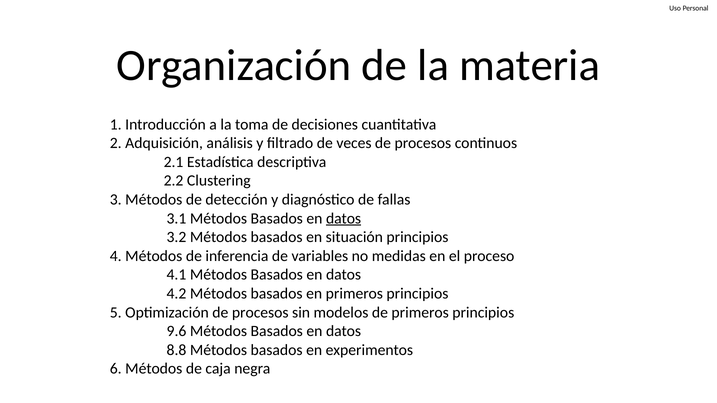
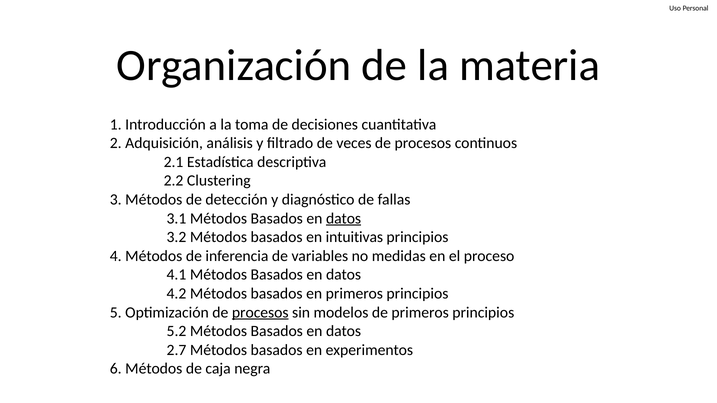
situación: situación -> intuitivas
procesos at (260, 313) underline: none -> present
9.6: 9.6 -> 5.2
8.8: 8.8 -> 2.7
